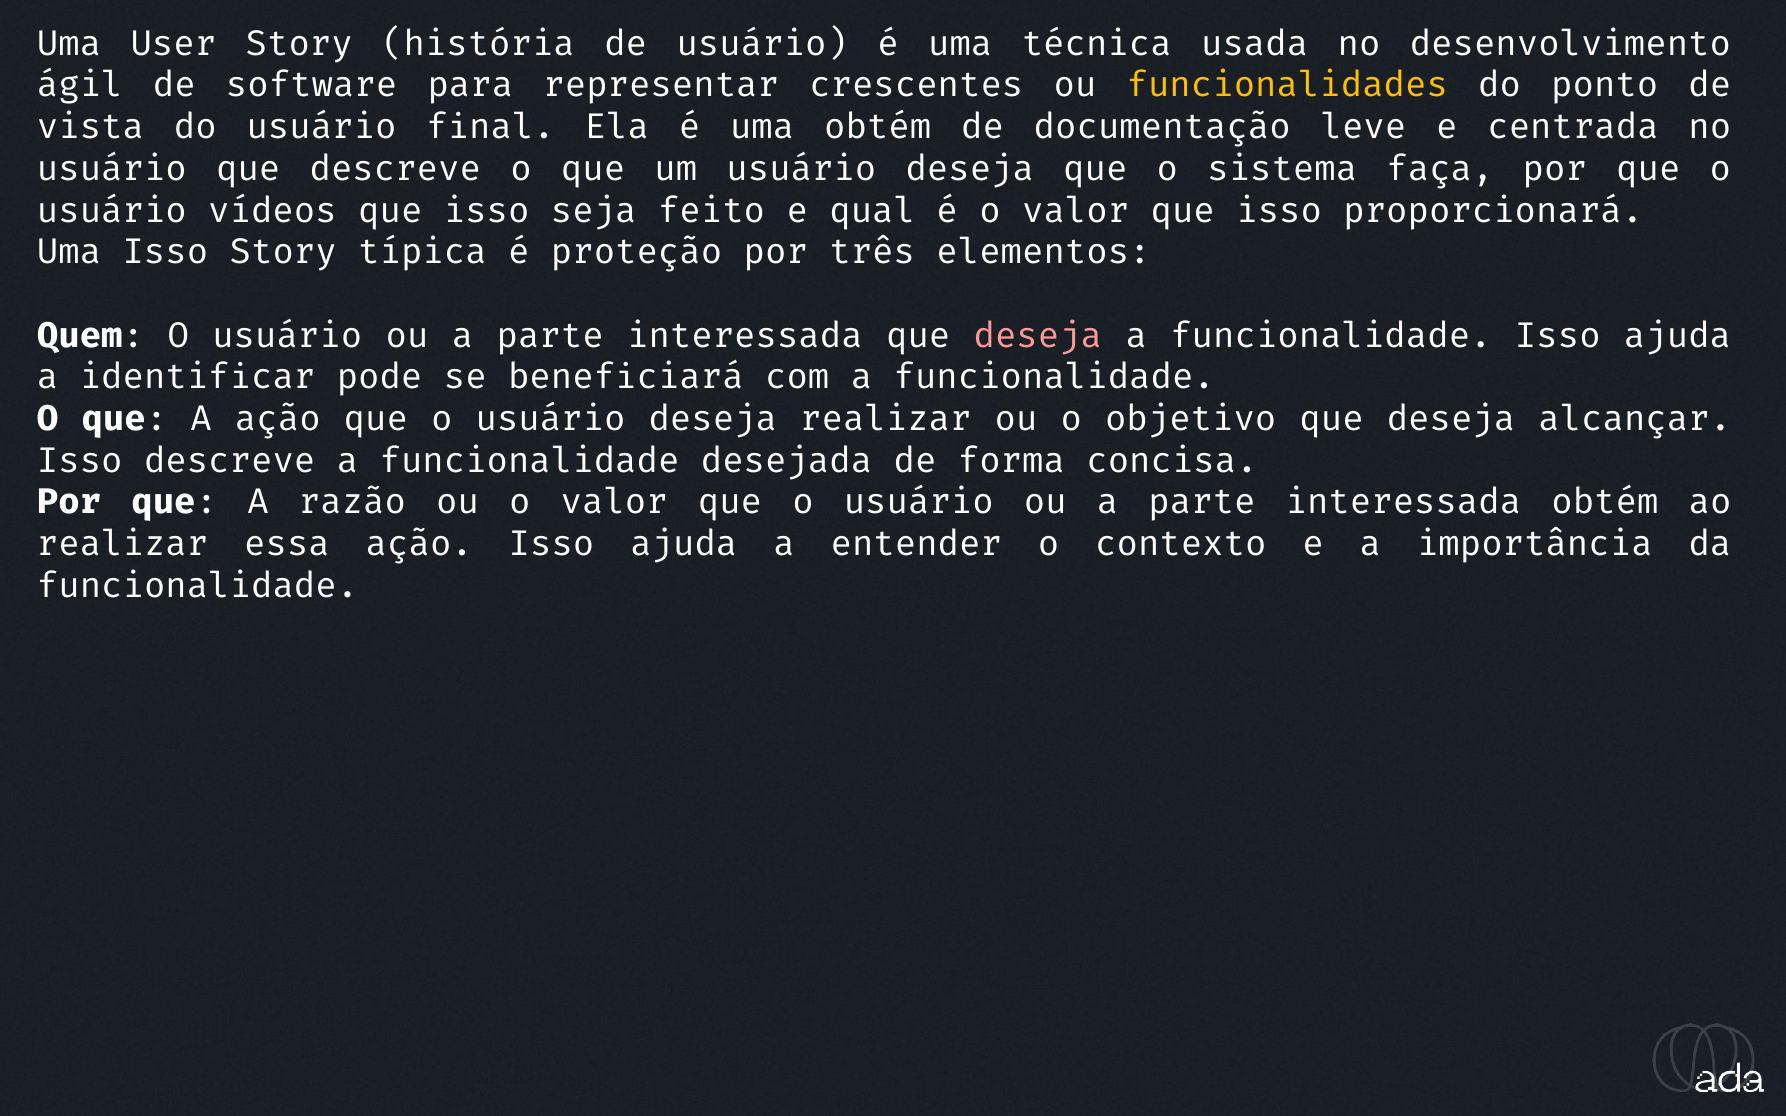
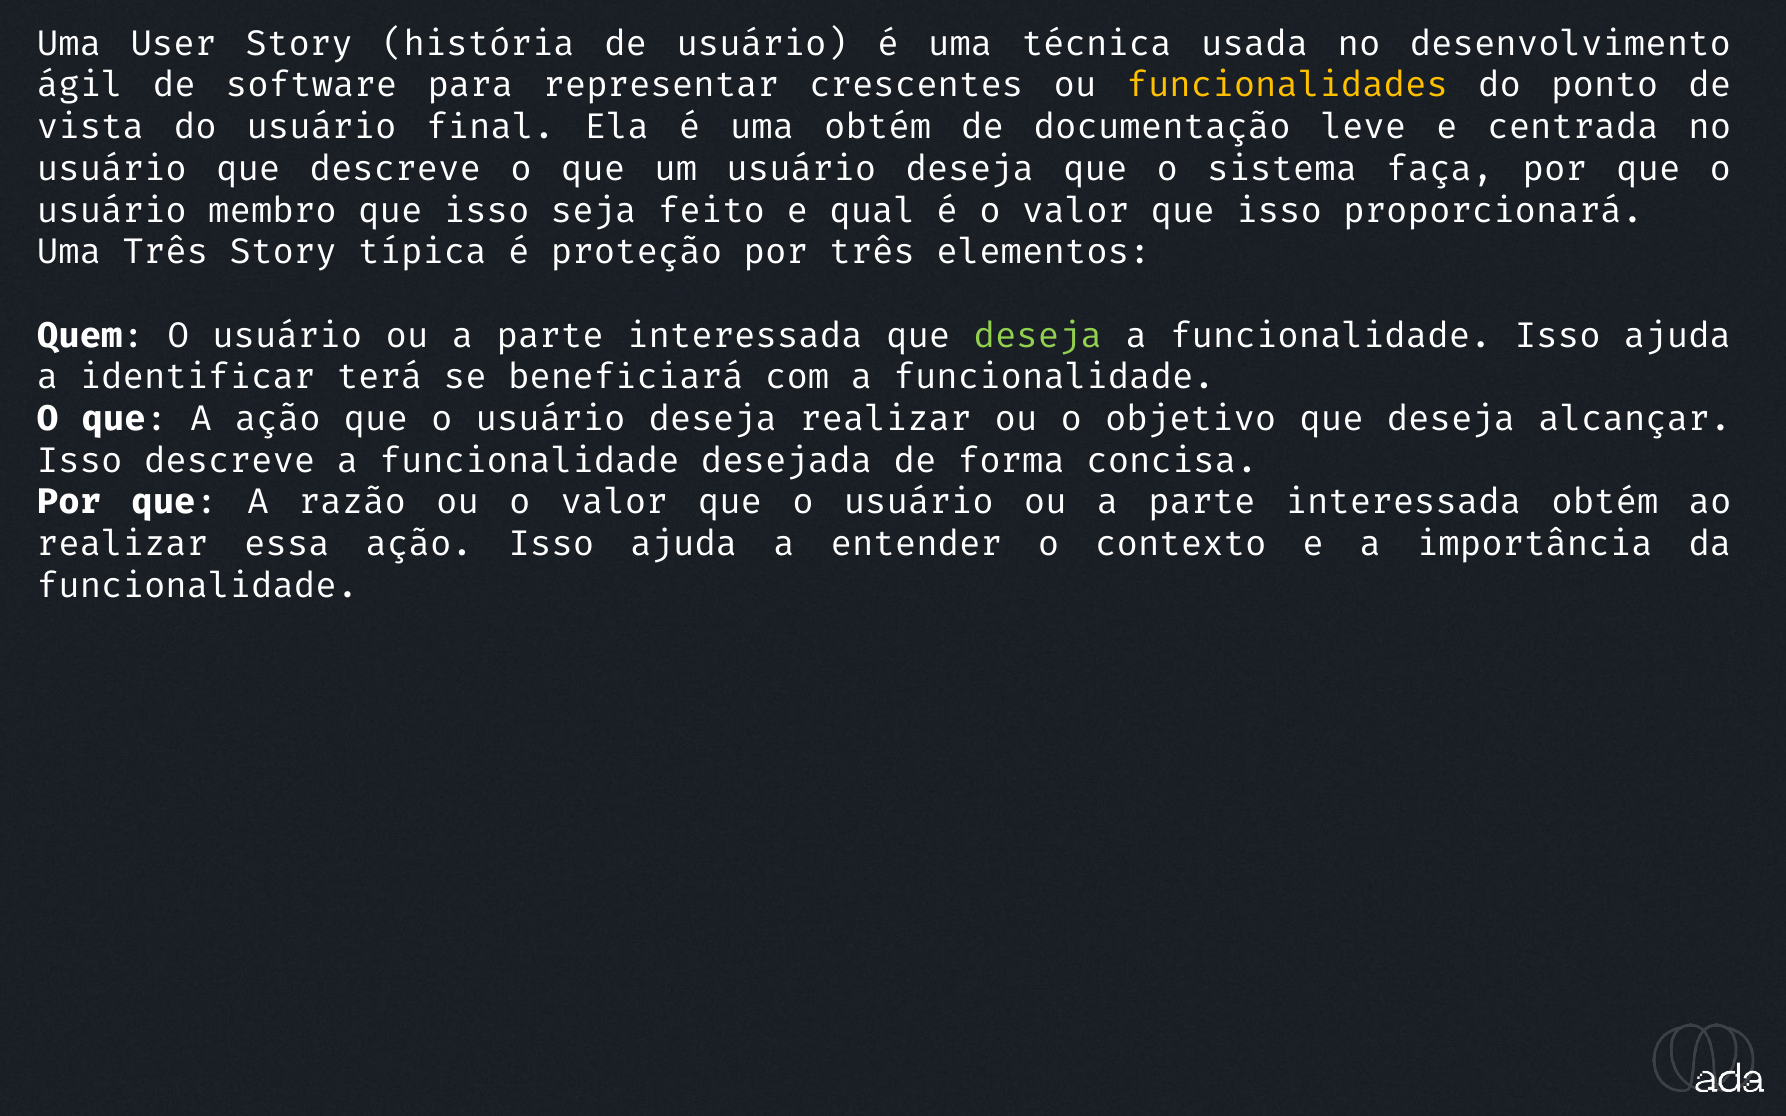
vídeos: vídeos -> membro
Uma Isso: Isso -> Três
deseja at (1038, 336) colour: pink -> light green
pode: pode -> terá
